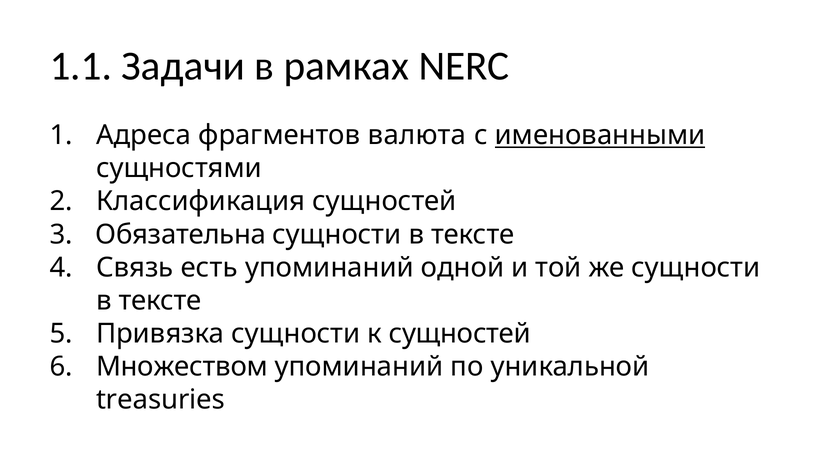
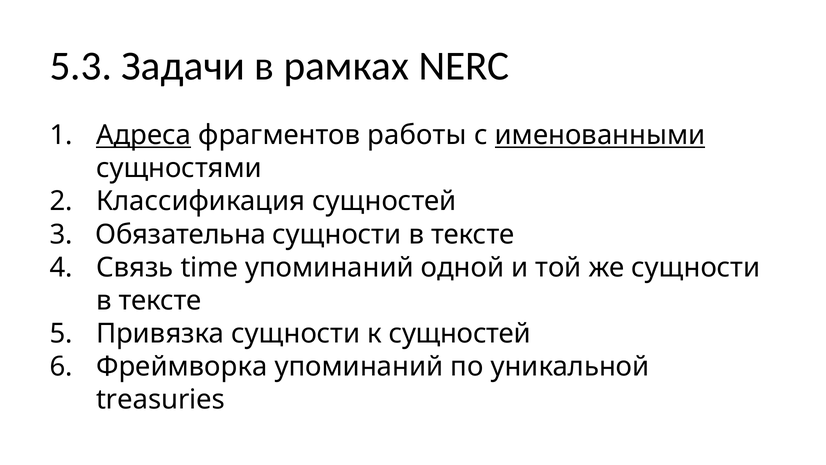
1.1: 1.1 -> 5.3
Адреса underline: none -> present
валюта: валюта -> работы
есть: есть -> time
Множеством: Множеством -> Фреймворка
